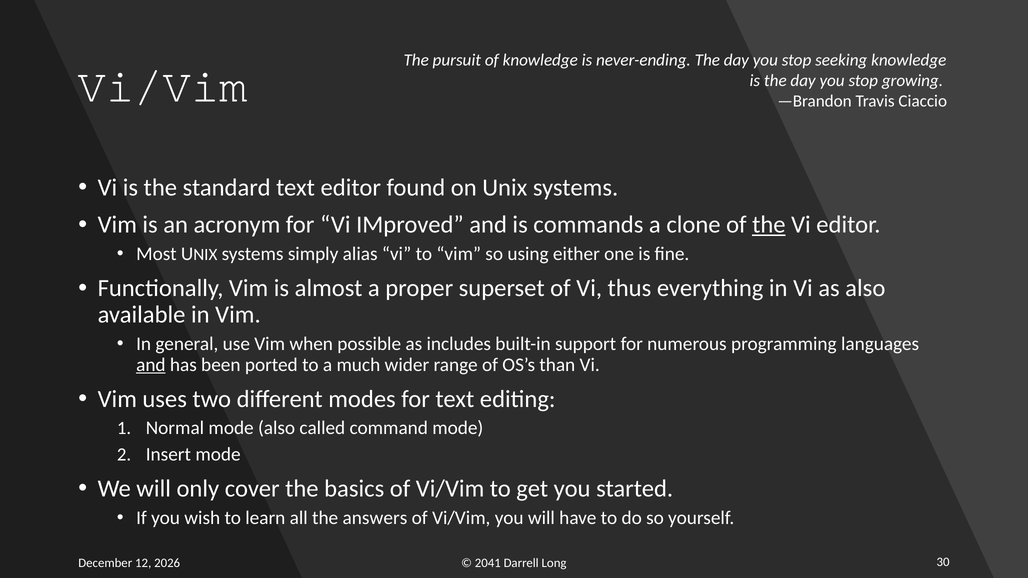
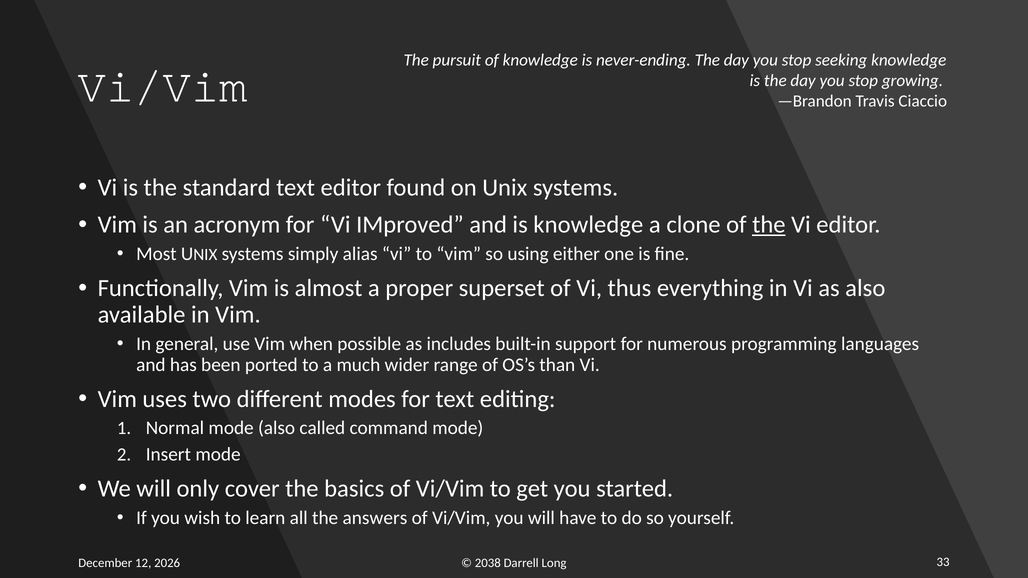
is commands: commands -> knowledge
and at (151, 365) underline: present -> none
2041: 2041 -> 2038
30: 30 -> 33
